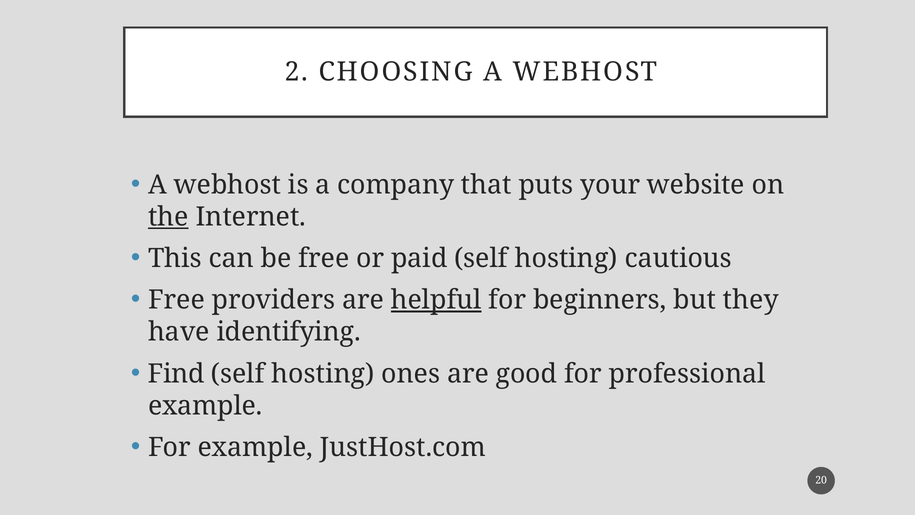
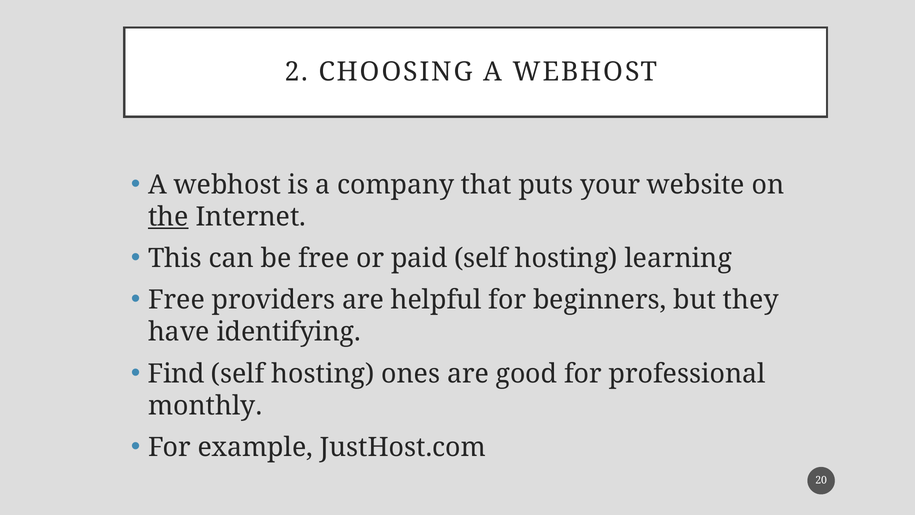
cautious: cautious -> learning
helpful underline: present -> none
example at (205, 406): example -> monthly
